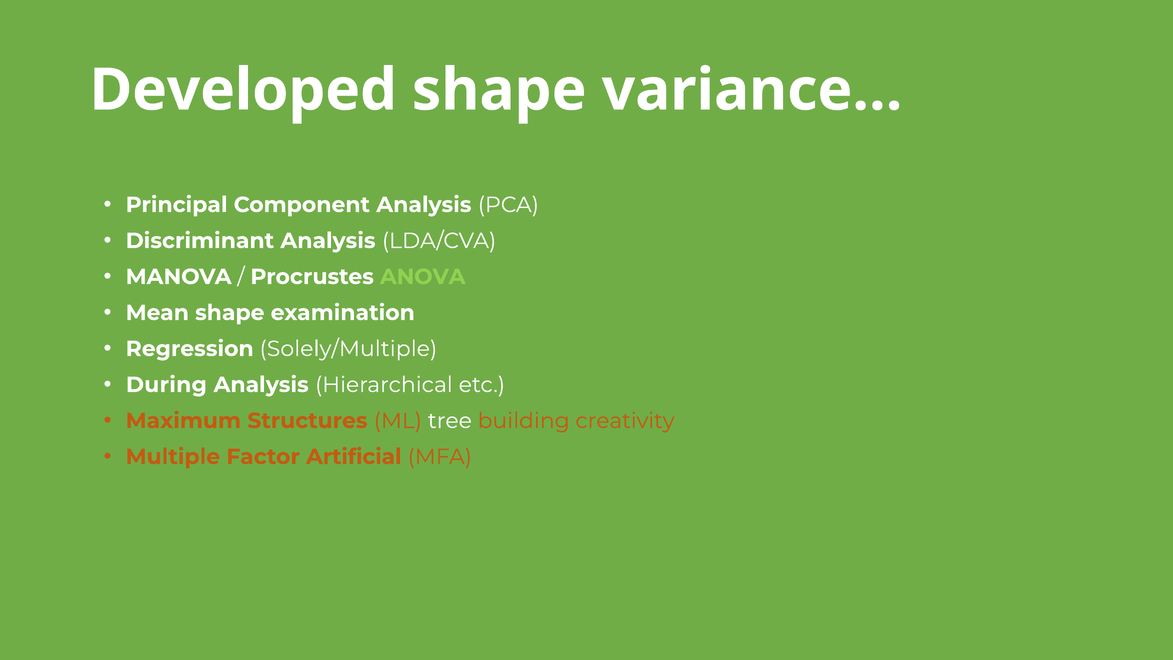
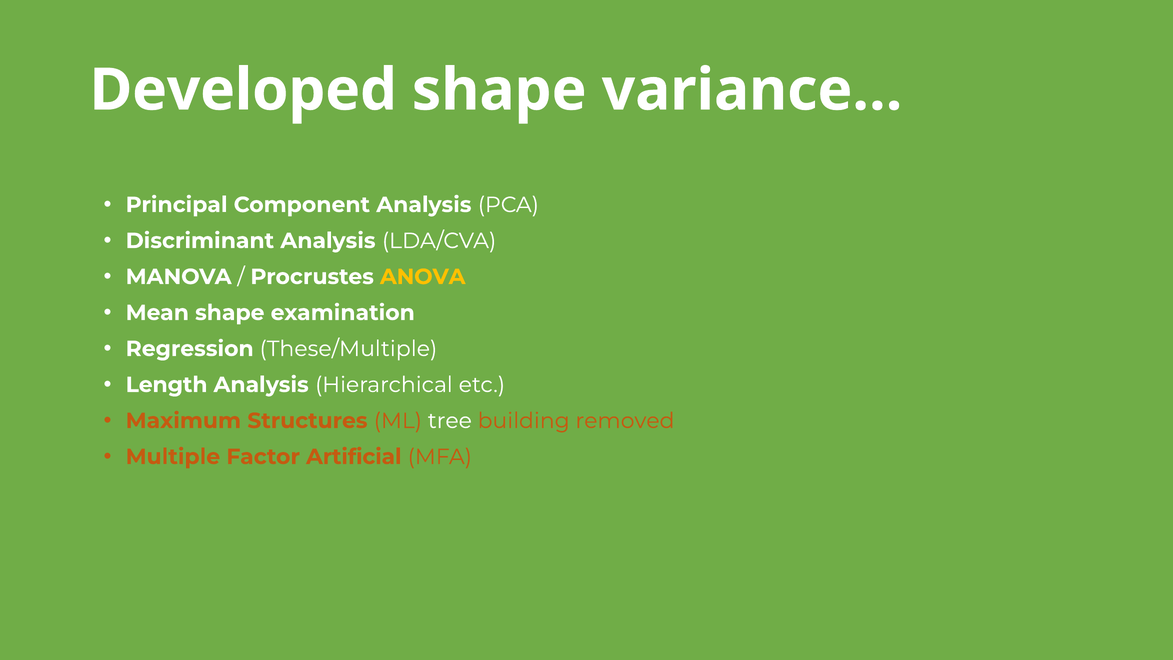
ANOVA colour: light green -> yellow
Solely/Multiple: Solely/Multiple -> These/Multiple
During: During -> Length
creativity: creativity -> removed
